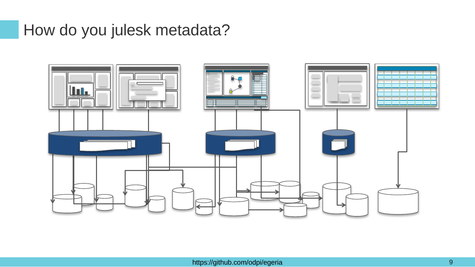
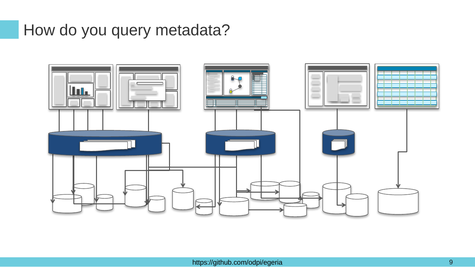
julesk: julesk -> query
